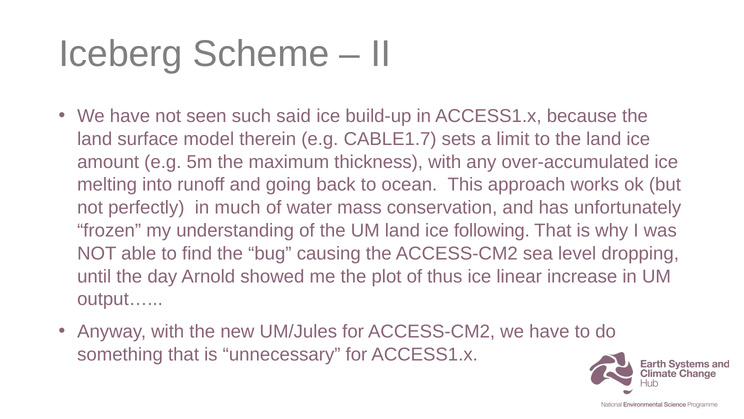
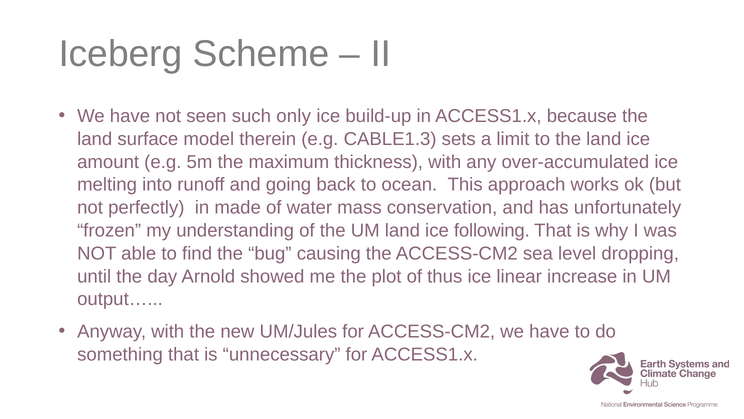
said: said -> only
CABLE1.7: CABLE1.7 -> CABLE1.3
much: much -> made
